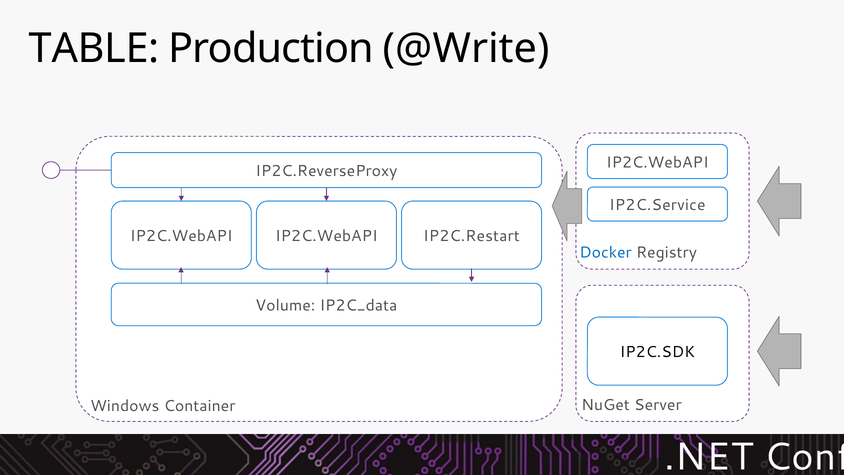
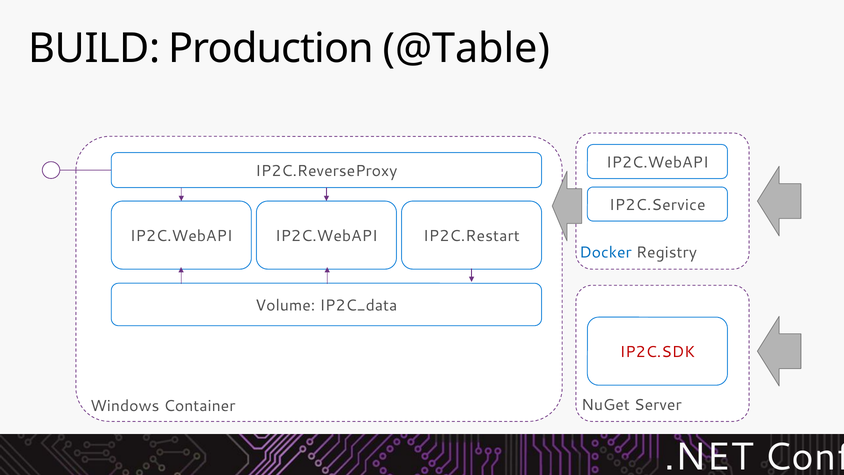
TABLE: TABLE -> BUILD
@Write: @Write -> @Table
IP2C.SDK colour: black -> red
